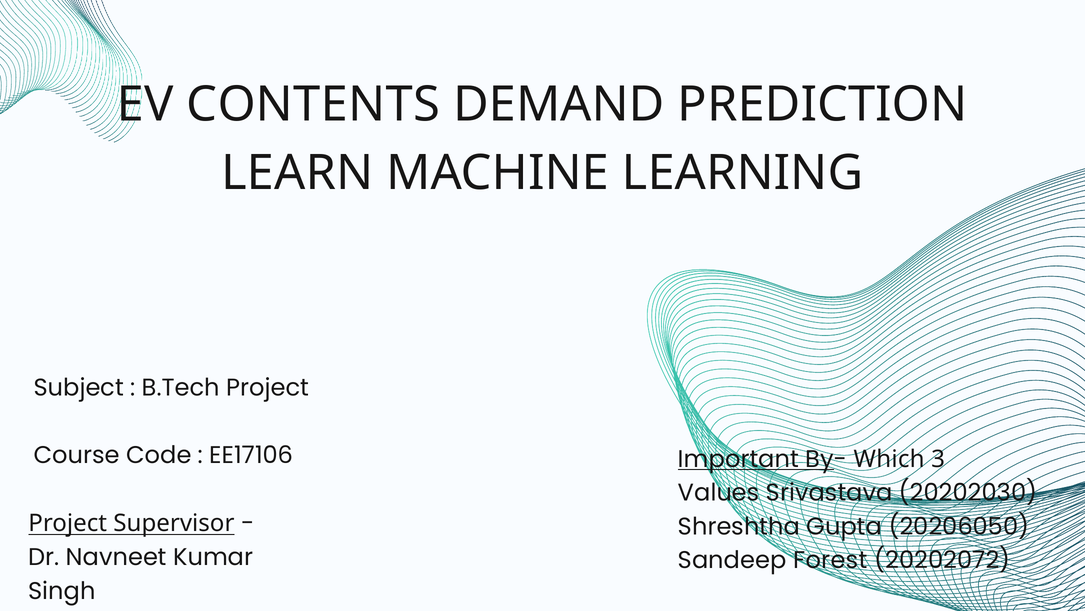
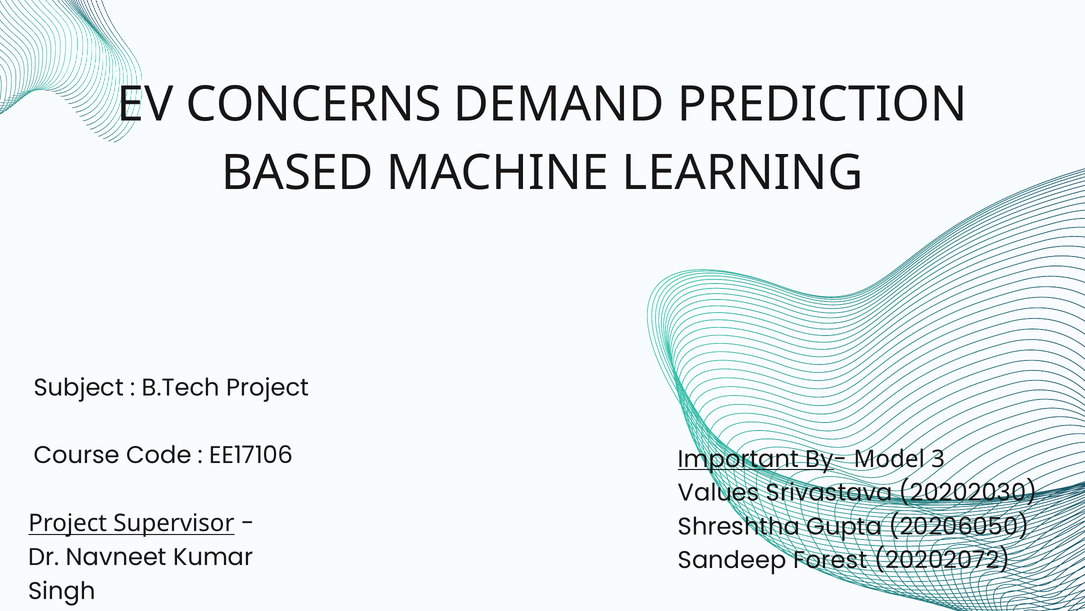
CONTENTS: CONTENTS -> CONCERNS
LEARN: LEARN -> BASED
Which: Which -> Model
